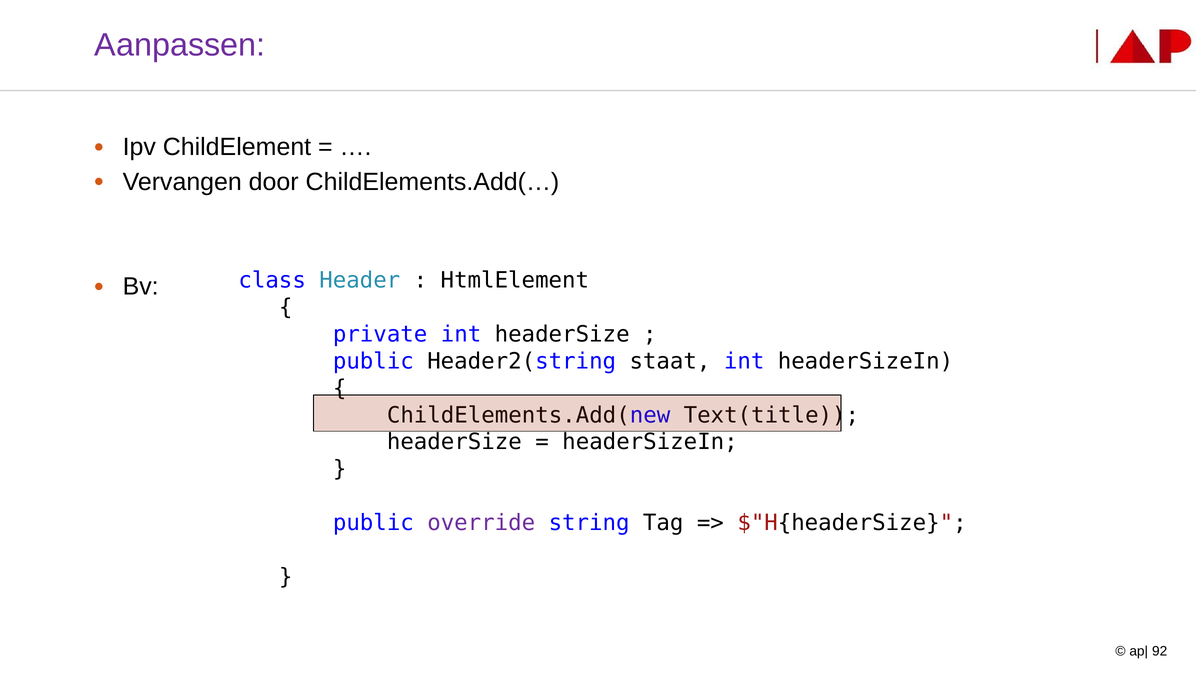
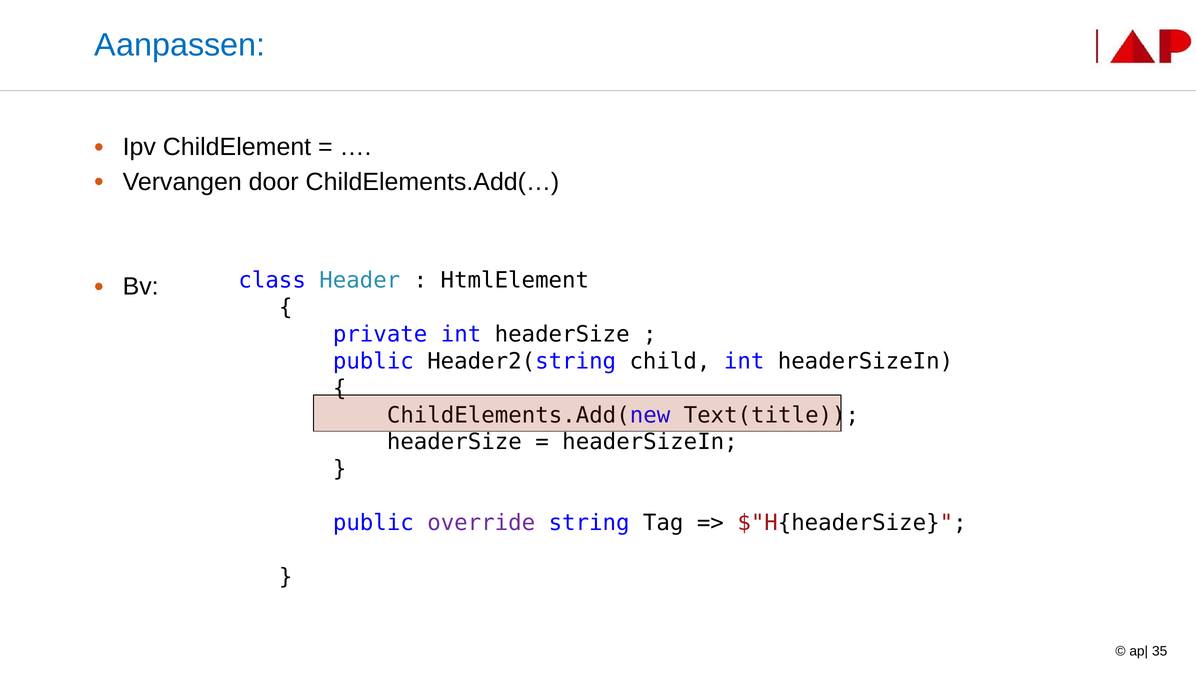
Aanpassen colour: purple -> blue
staat: staat -> child
92: 92 -> 35
